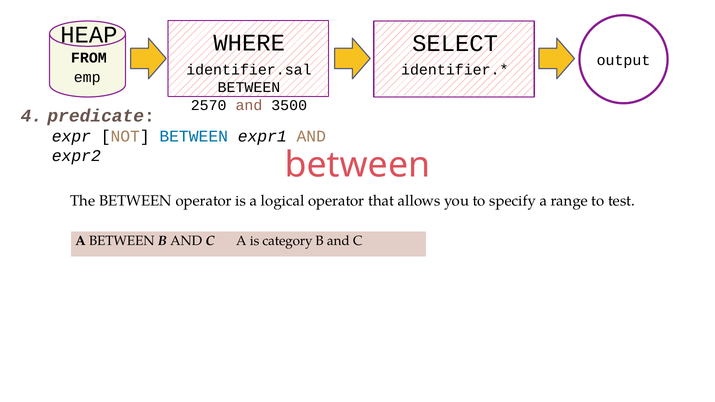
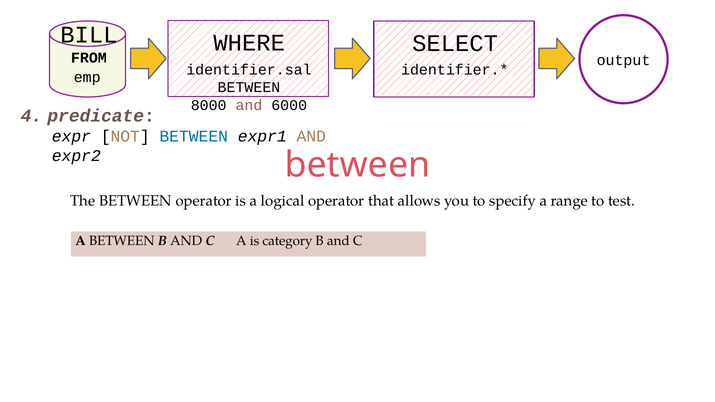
HEAP: HEAP -> BILL
2570: 2570 -> 8000
3500: 3500 -> 6000
